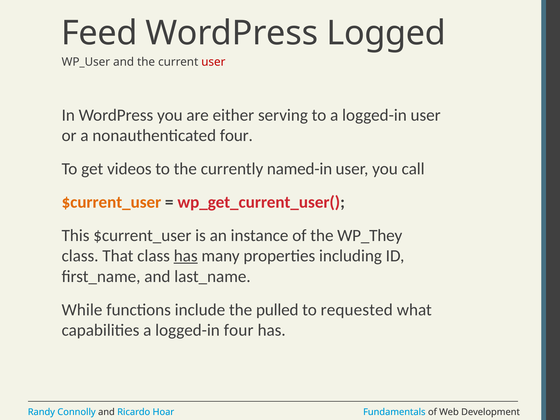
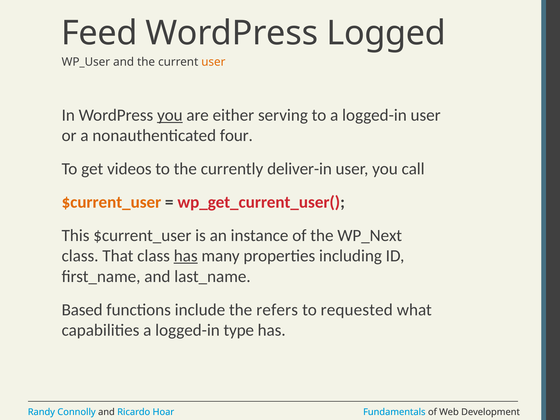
user at (213, 62) colour: red -> orange
you at (170, 115) underline: none -> present
named-in: named-in -> deliver-in
WP_They: WP_They -> WP_Next
While: While -> Based
pulled: pulled -> refers
logged-in four: four -> type
